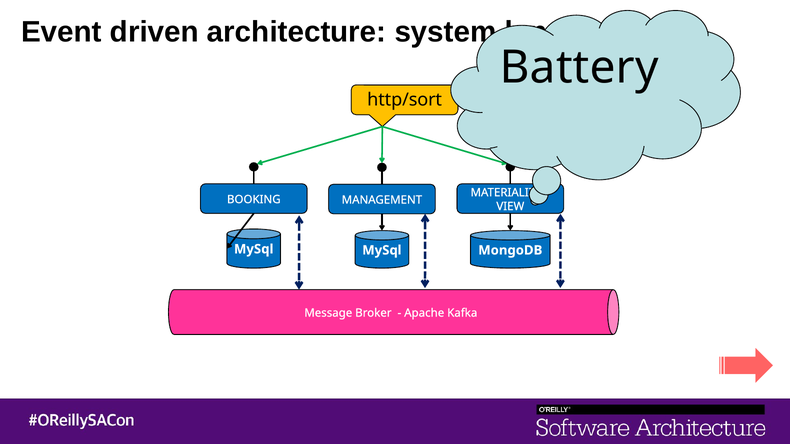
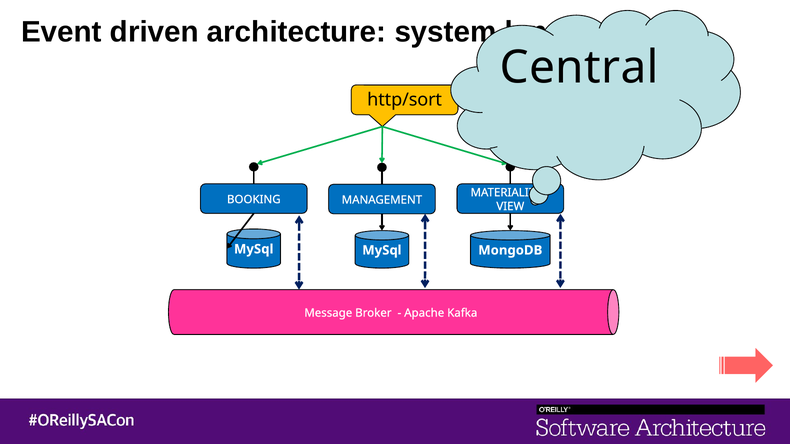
Battery: Battery -> Central
